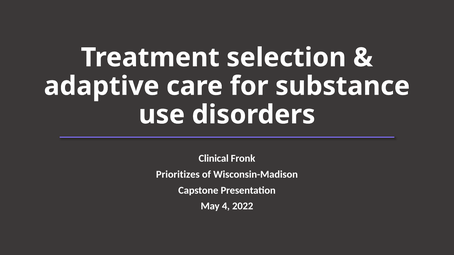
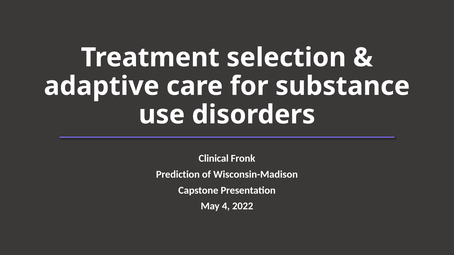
Prioritizes: Prioritizes -> Prediction
